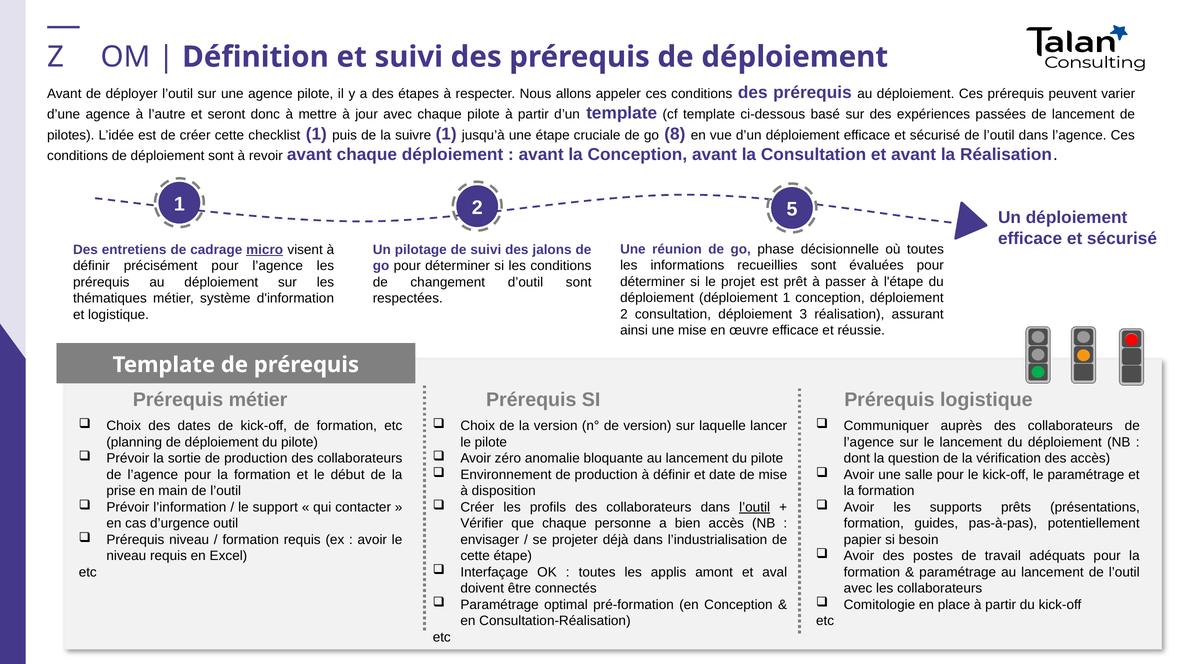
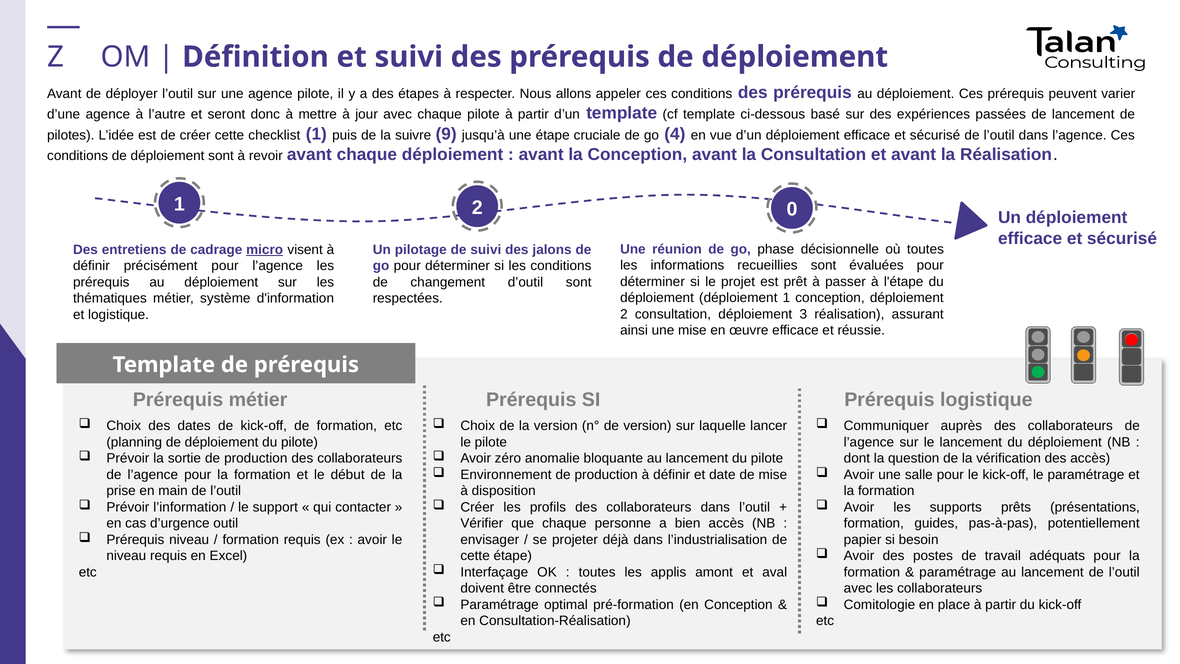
suivre 1: 1 -> 9
8: 8 -> 4
5: 5 -> 0
l’outil at (755, 507) underline: present -> none
